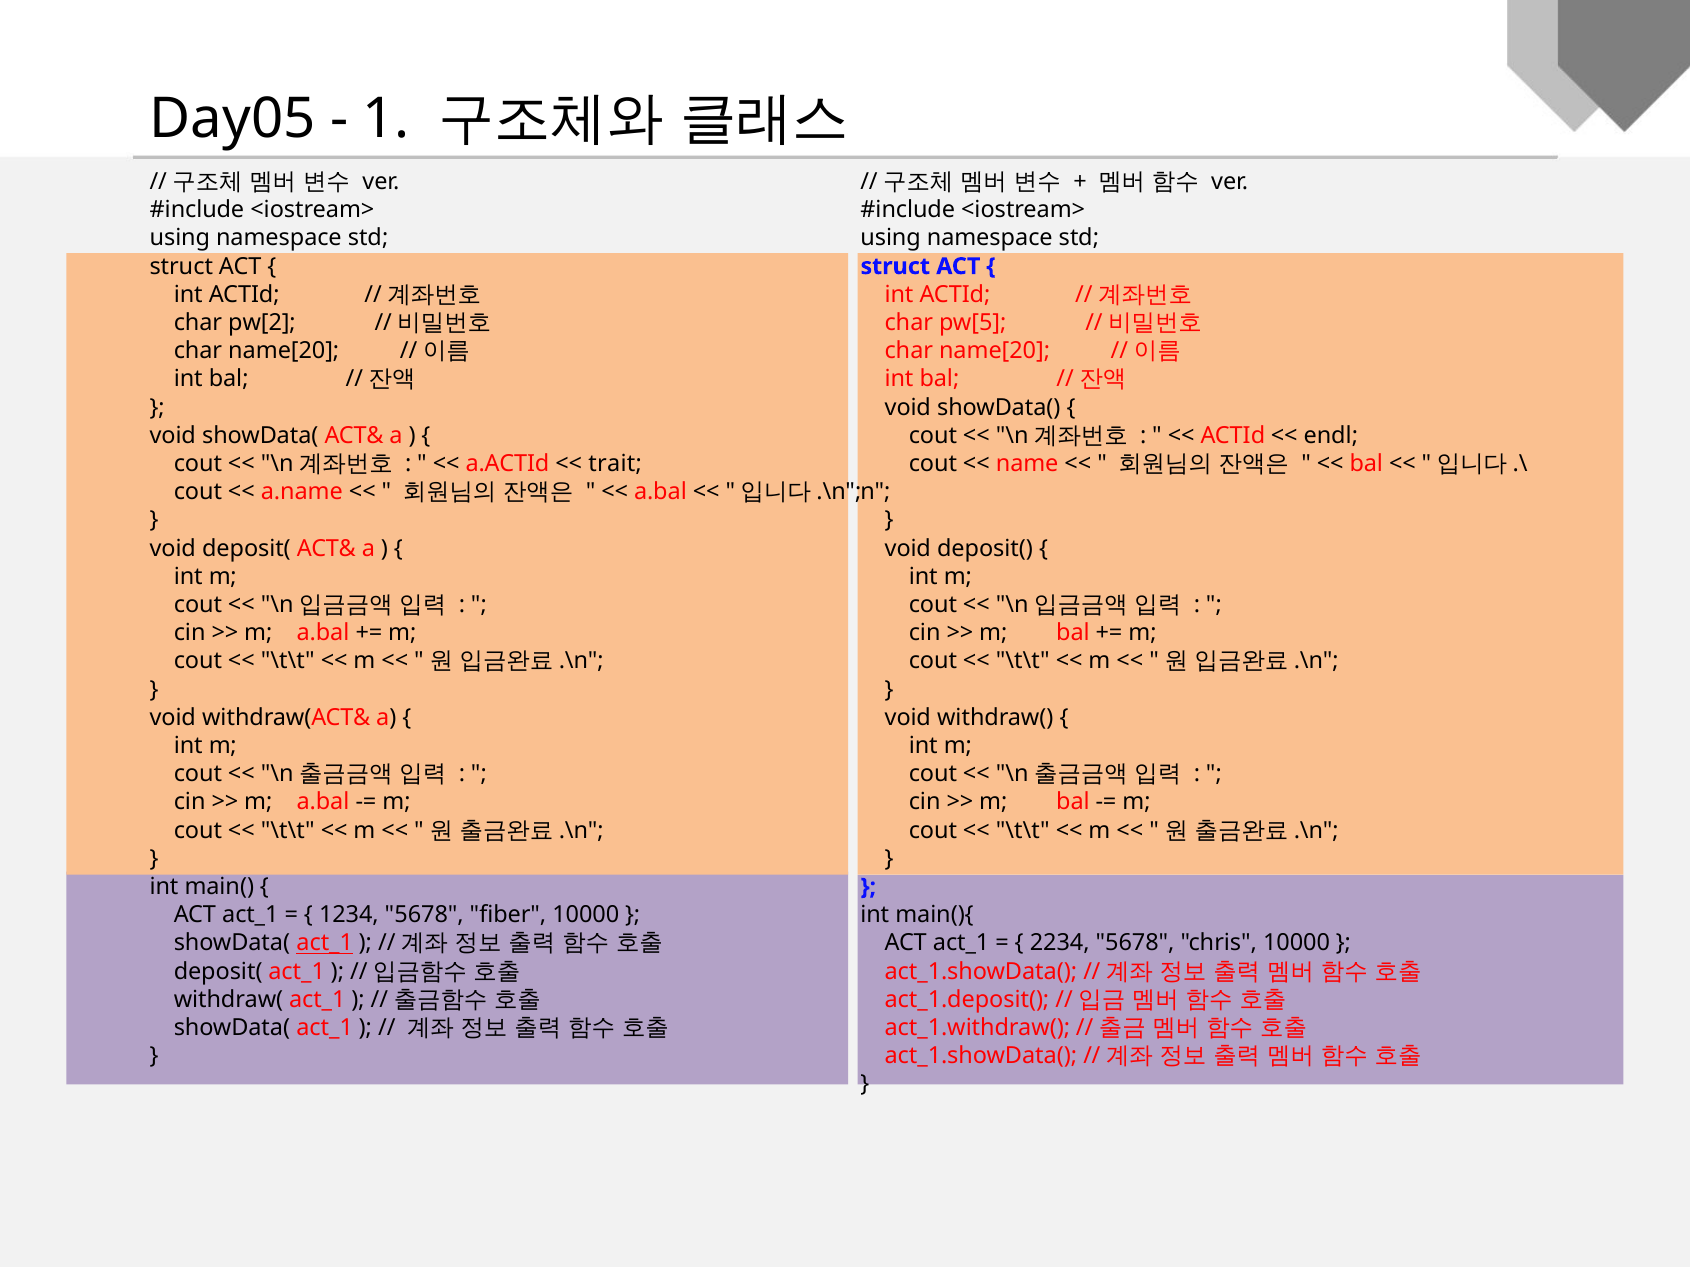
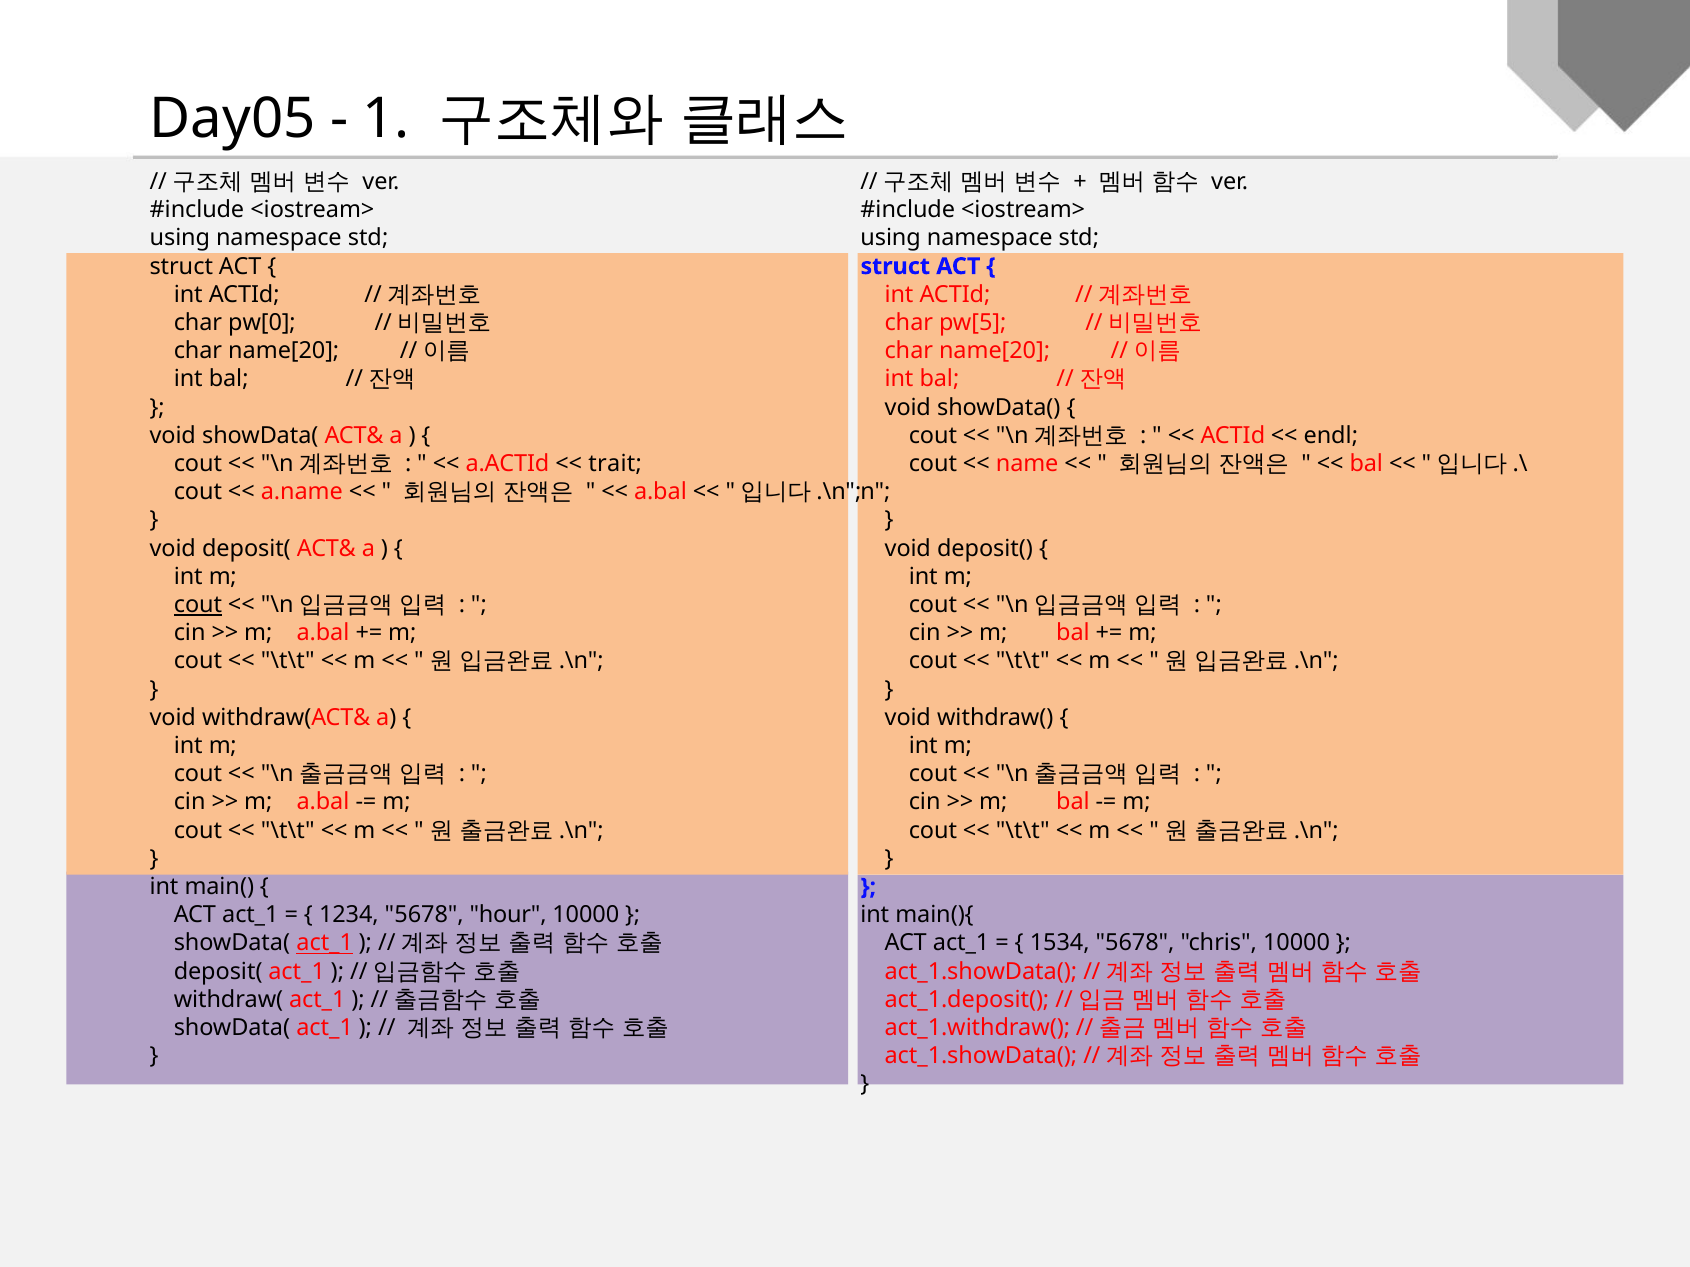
pw[2: pw[2 -> pw[0
cout at (198, 605) underline: none -> present
fiber: fiber -> hour
2234: 2234 -> 1534
